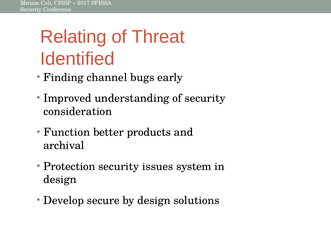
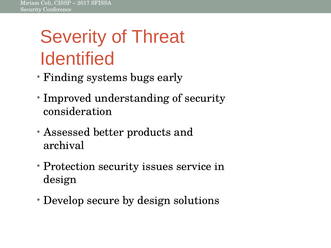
Relating: Relating -> Severity
channel: channel -> systems
Function: Function -> Assessed
system: system -> service
